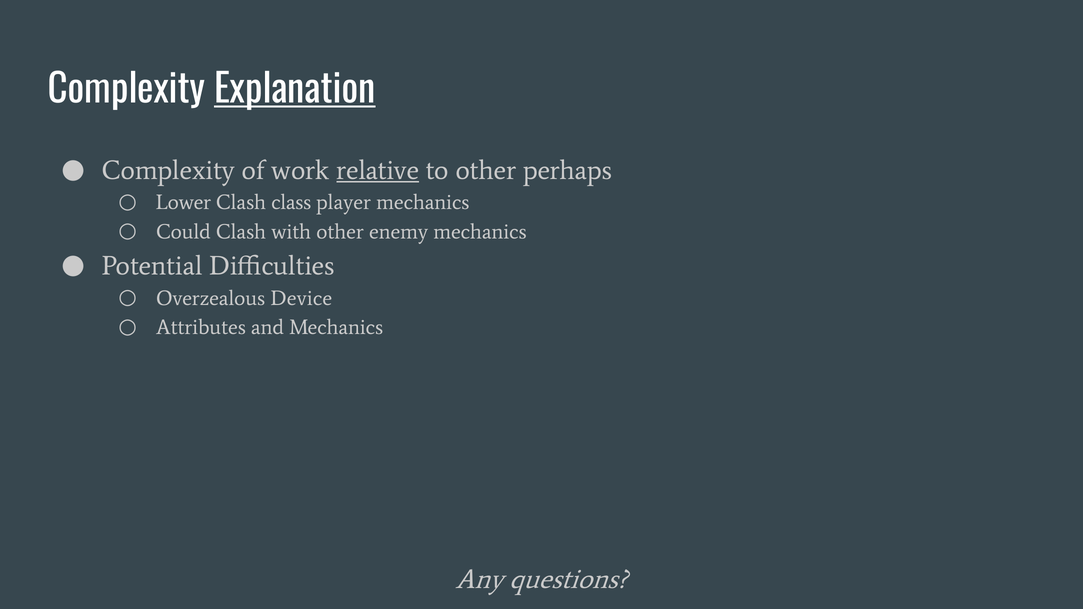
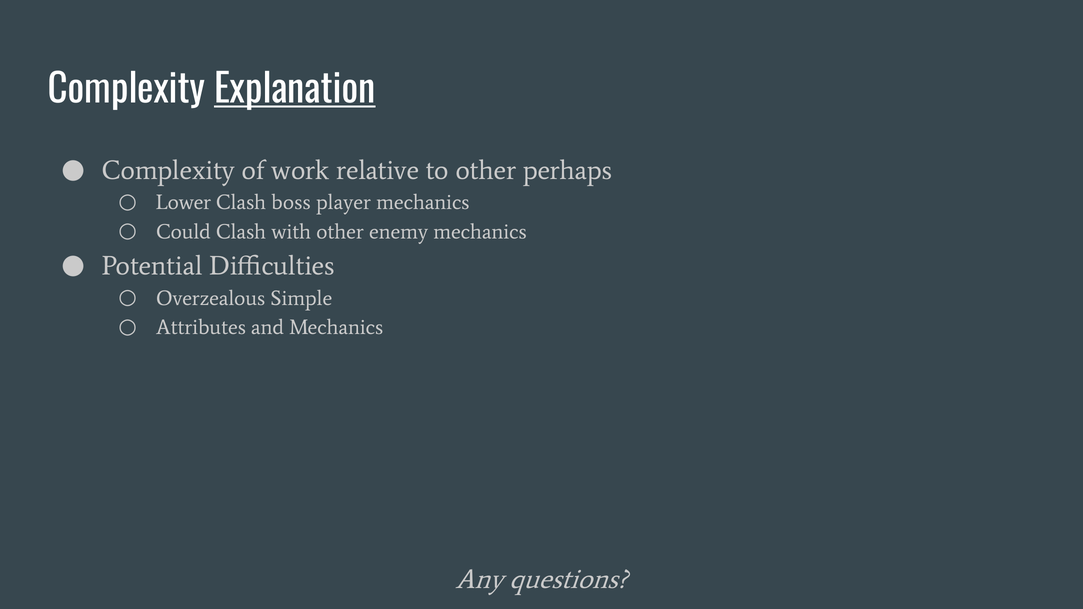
relative underline: present -> none
class: class -> boss
Device: Device -> Simple
